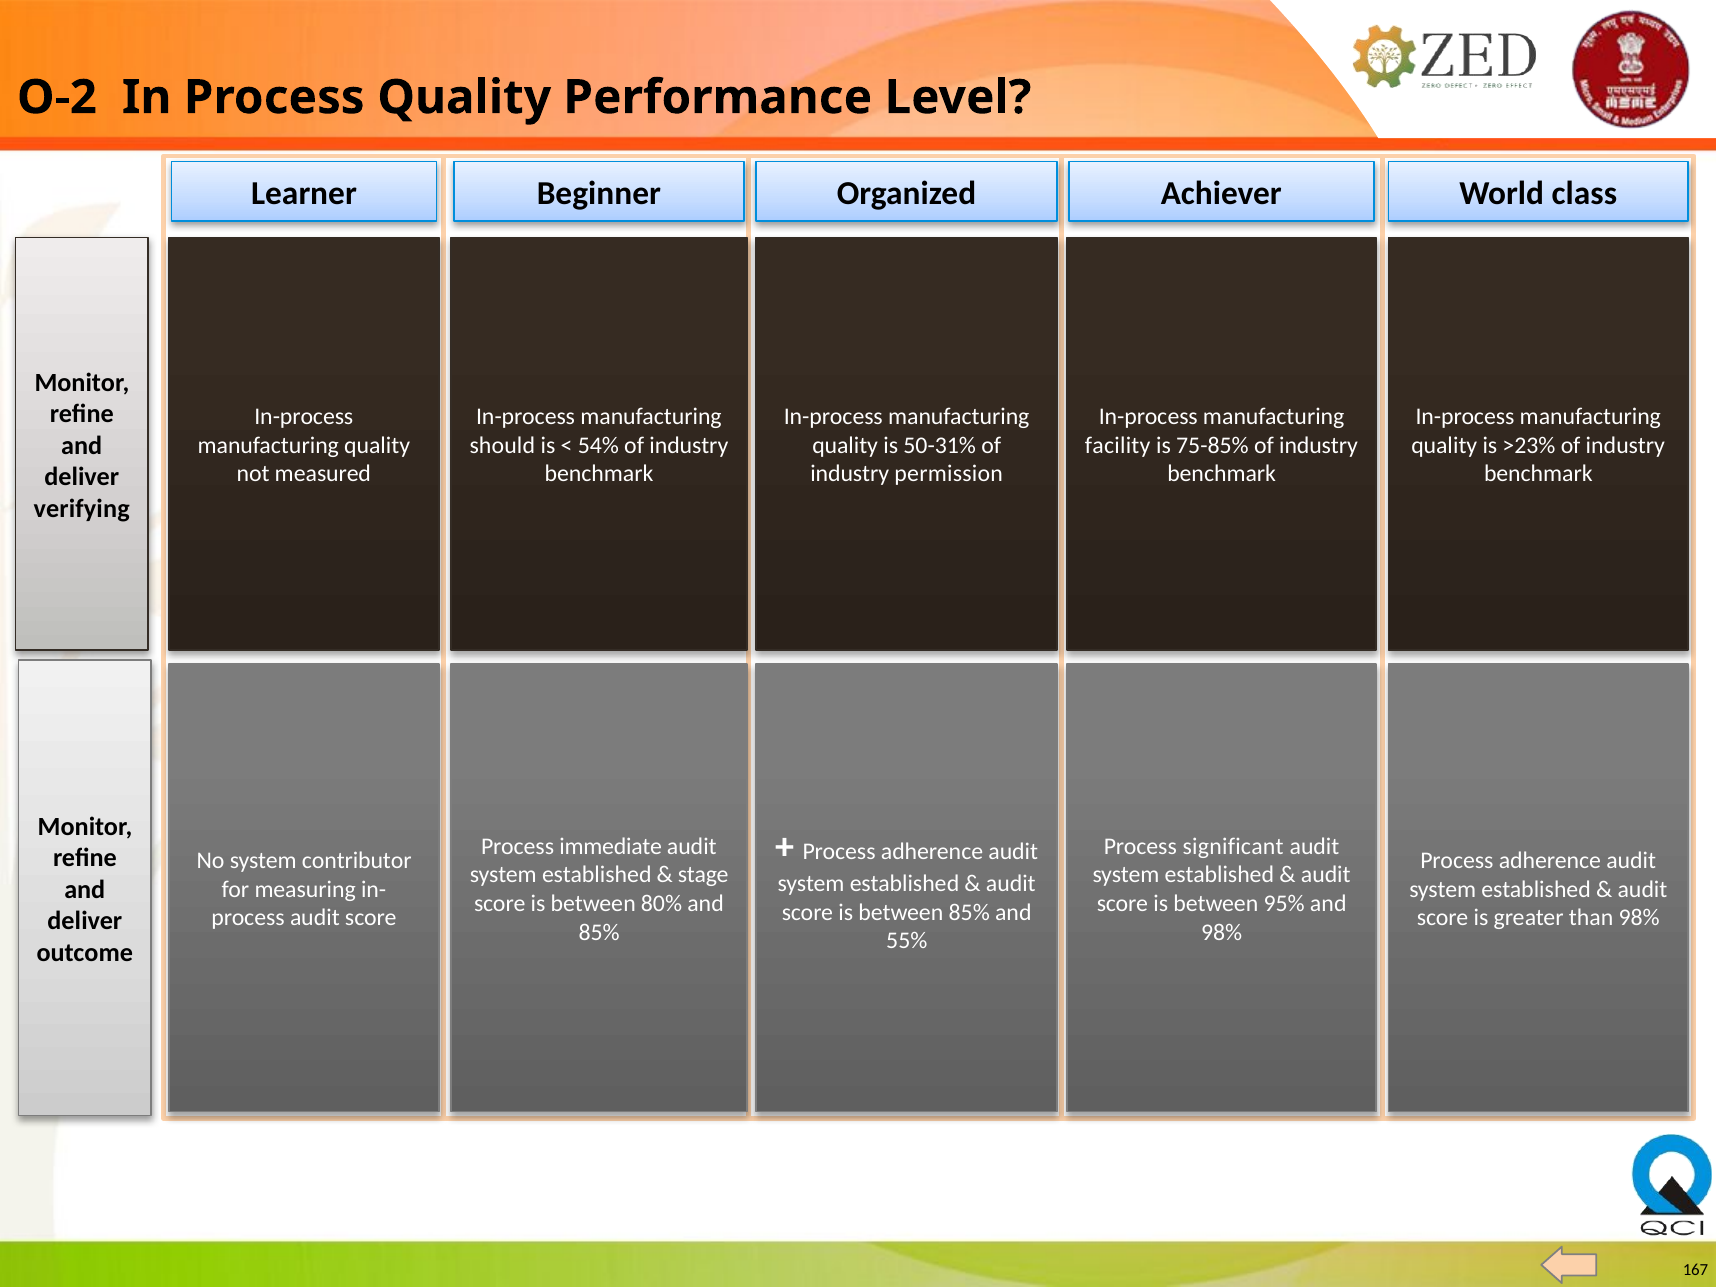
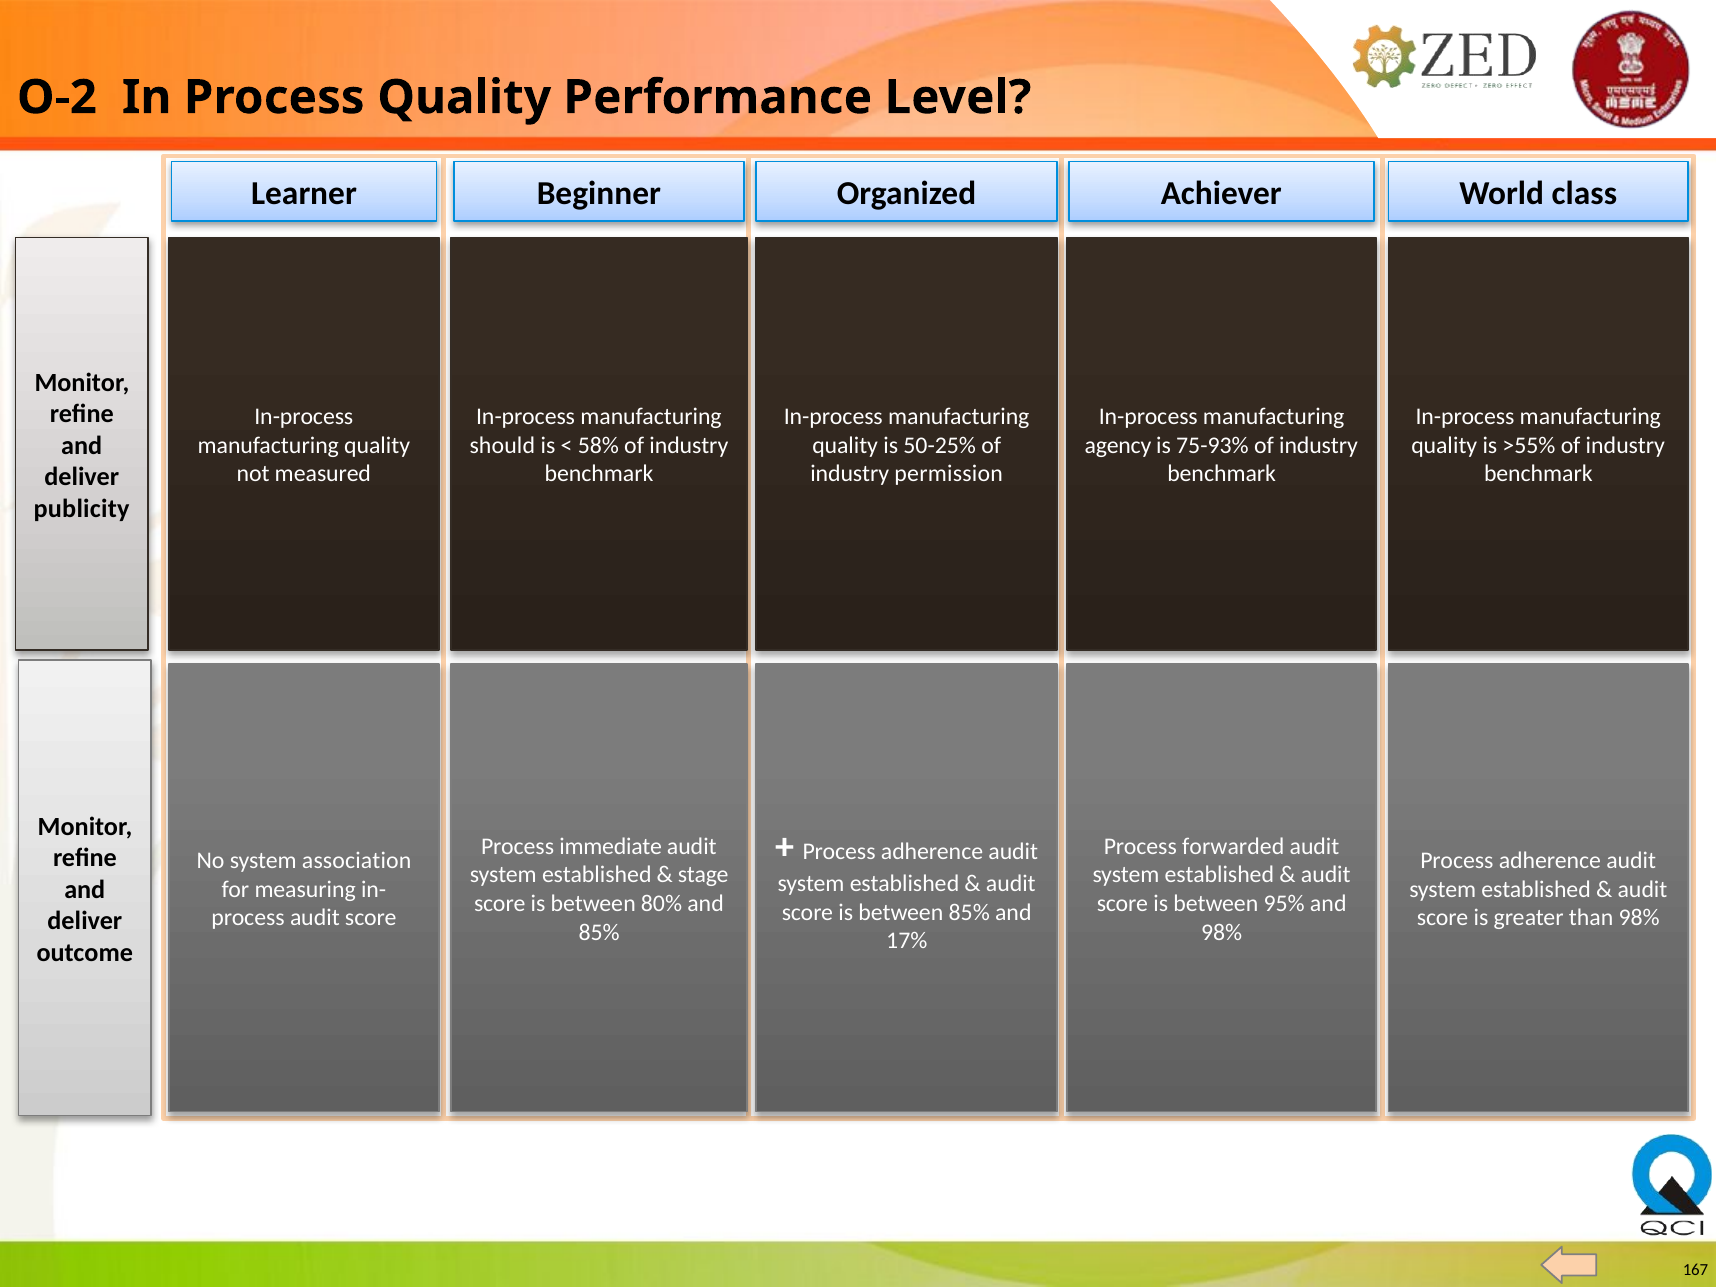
54%: 54% -> 58%
50-31%: 50-31% -> 50-25%
facility: facility -> agency
75-85%: 75-85% -> 75-93%
>23%: >23% -> >55%
verifying: verifying -> publicity
significant: significant -> forwarded
contributor: contributor -> association
55%: 55% -> 17%
